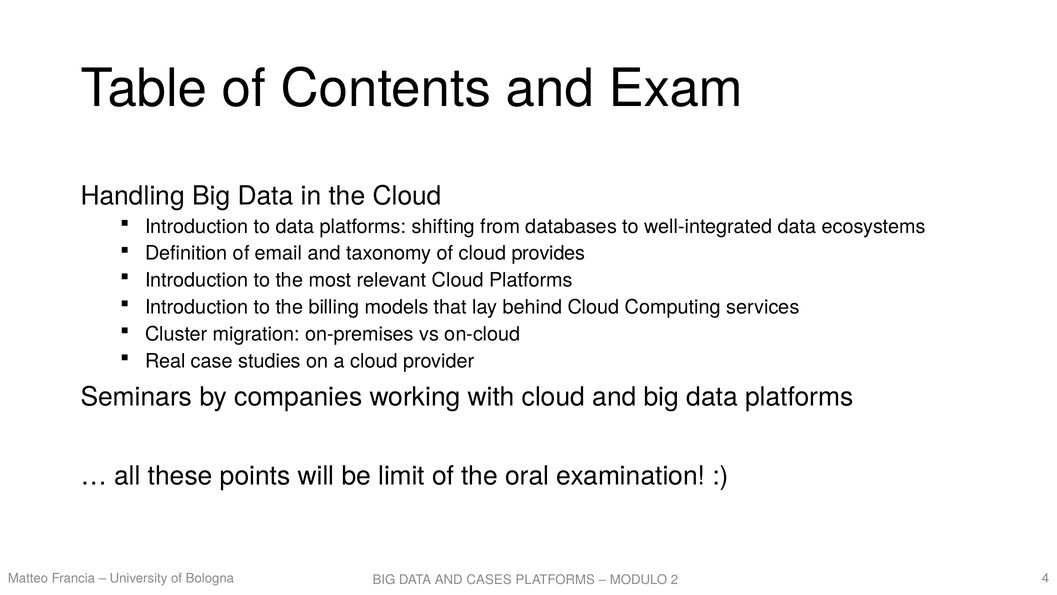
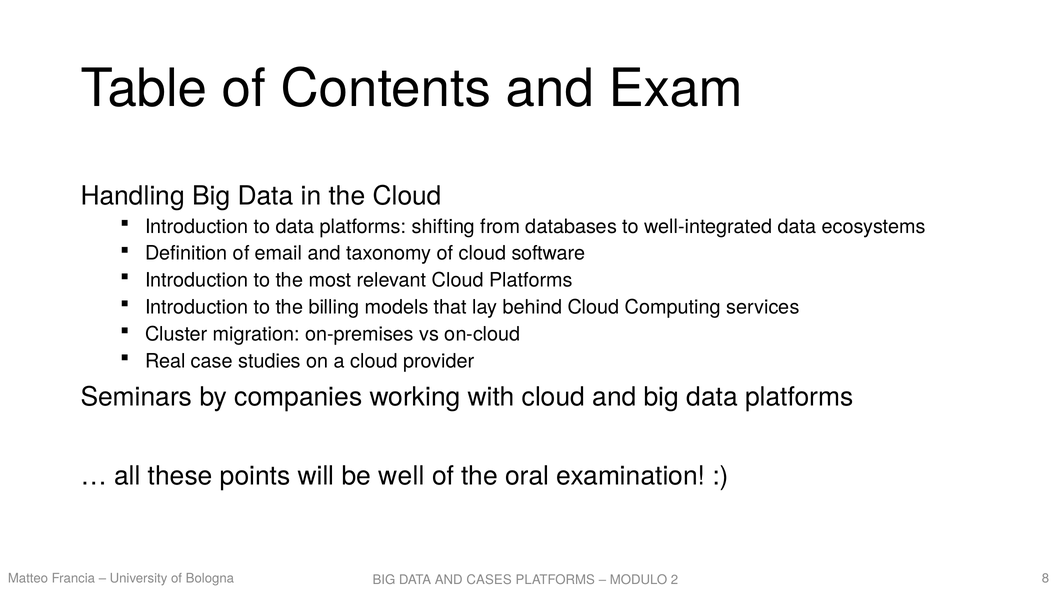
provides: provides -> software
limit: limit -> well
4: 4 -> 8
